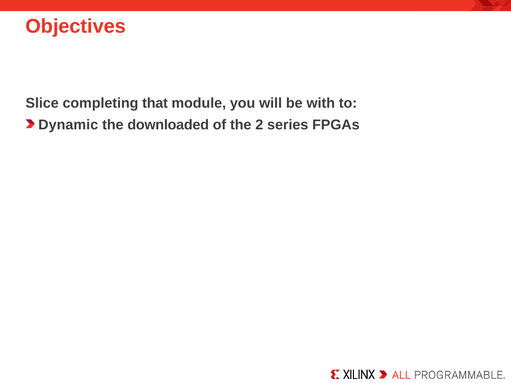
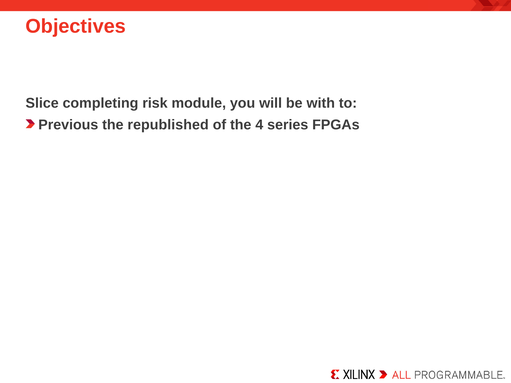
that: that -> risk
Dynamic: Dynamic -> Previous
downloaded: downloaded -> republished
2: 2 -> 4
